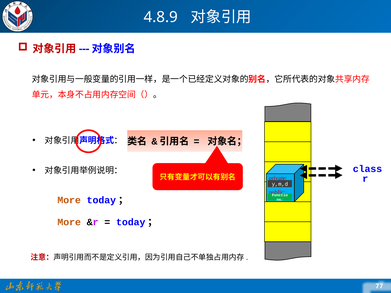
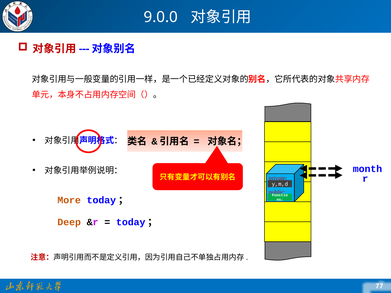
4.8.9: 4.8.9 -> 9.0.0
class: class -> month
More at (69, 222): More -> Deep
